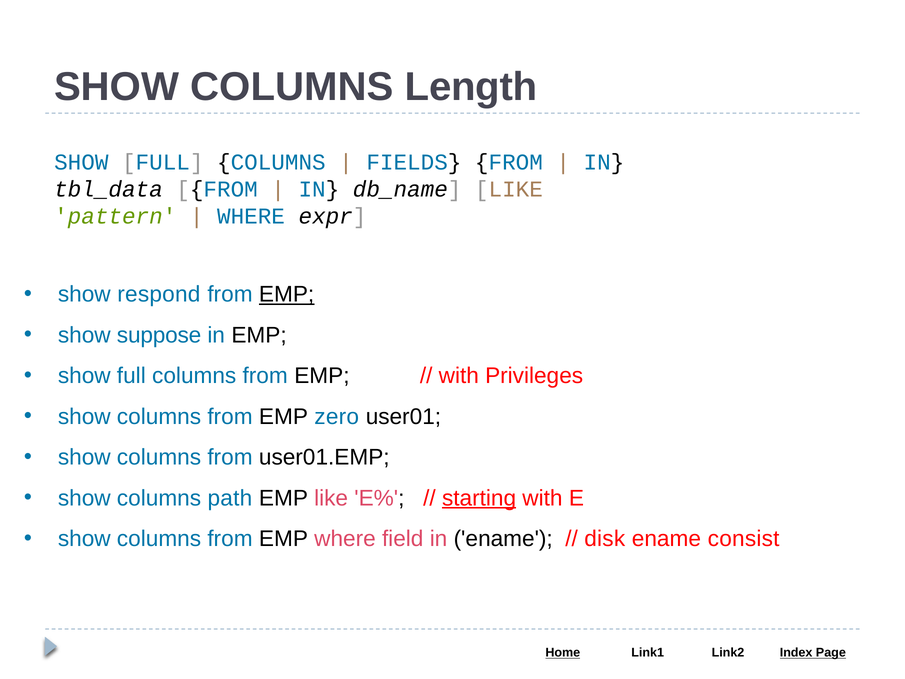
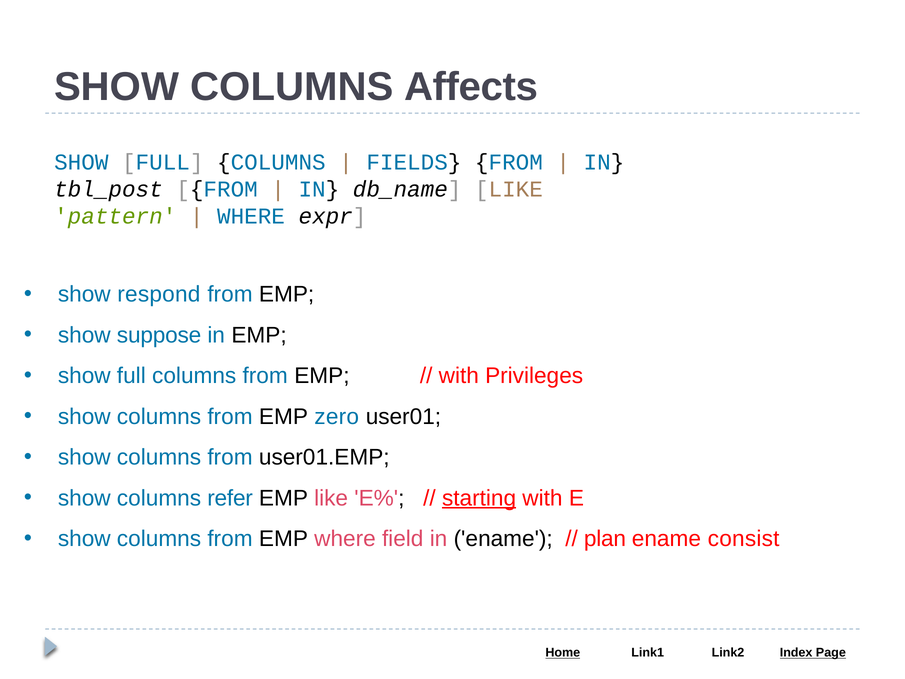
Length: Length -> Affects
tbl_data: tbl_data -> tbl_post
EMP at (287, 294) underline: present -> none
path: path -> refer
disk: disk -> plan
